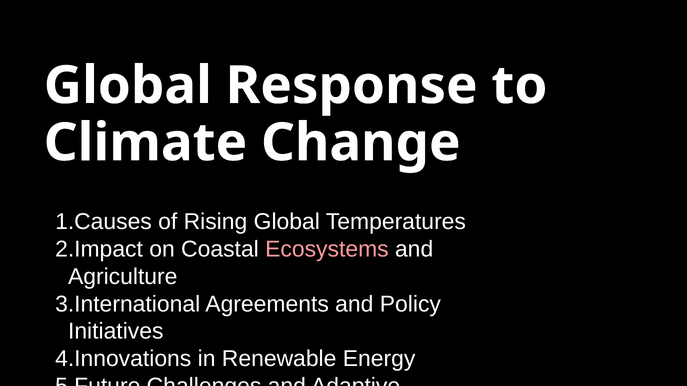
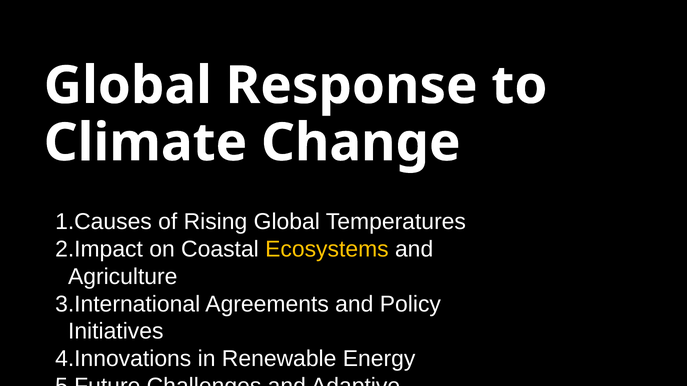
Ecosystems colour: pink -> yellow
